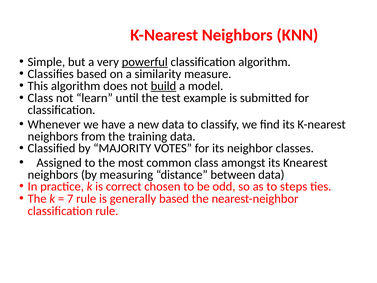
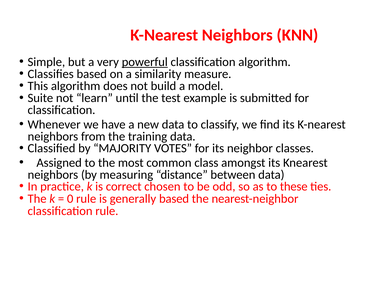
build underline: present -> none
Class at (40, 98): Class -> Suite
steps: steps -> these
7: 7 -> 0
